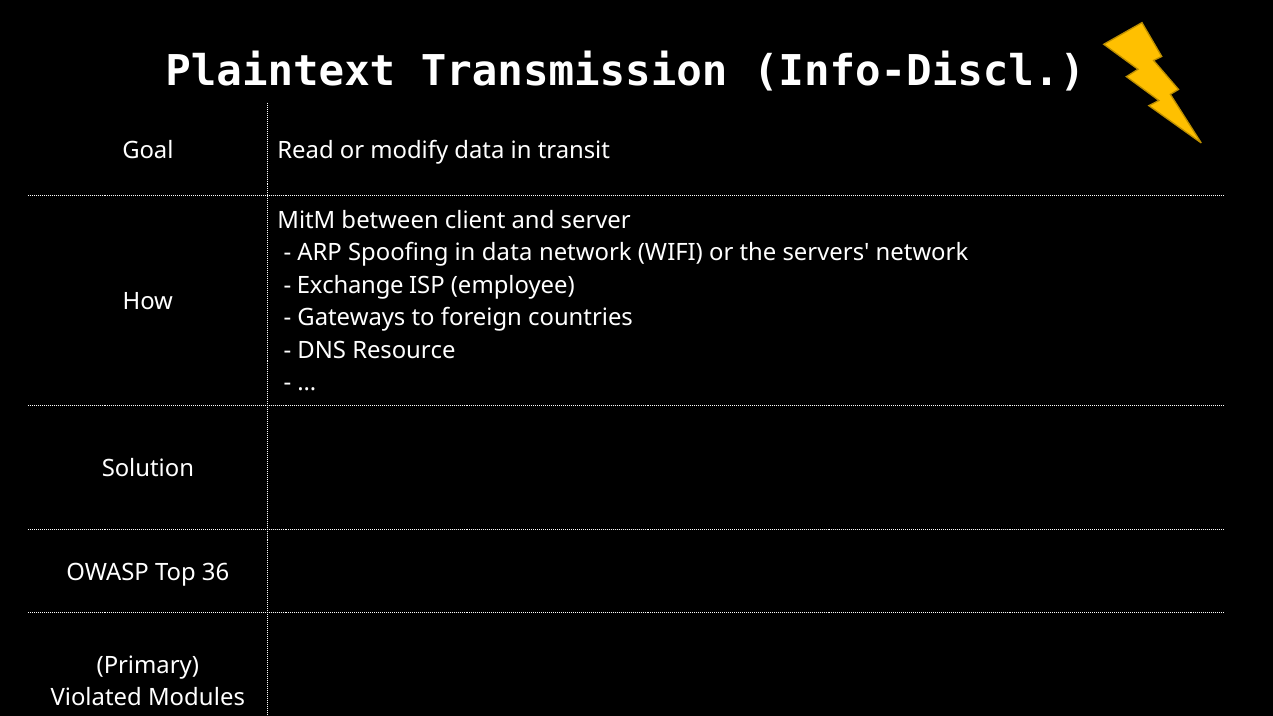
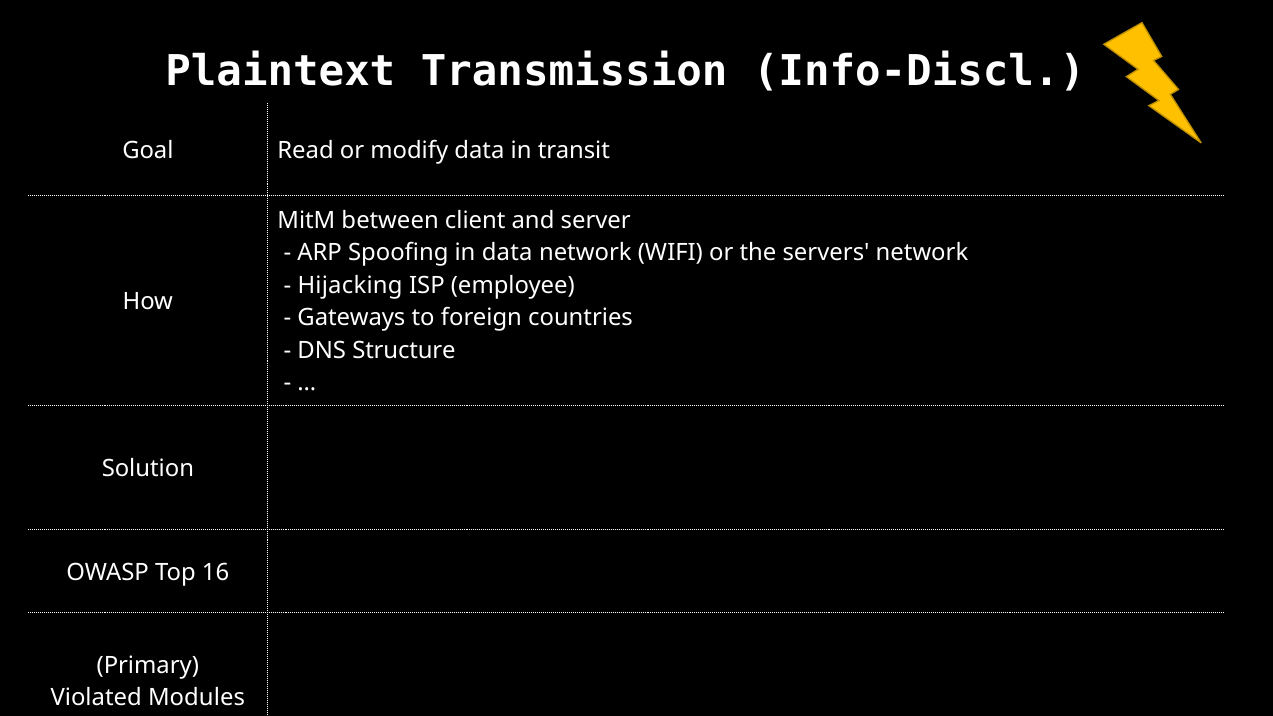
Exchange: Exchange -> Hijacking
Resource: Resource -> Structure
36: 36 -> 16
